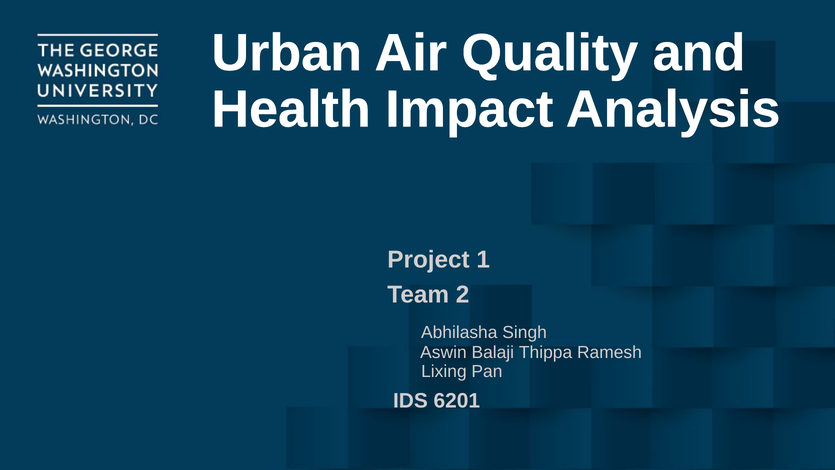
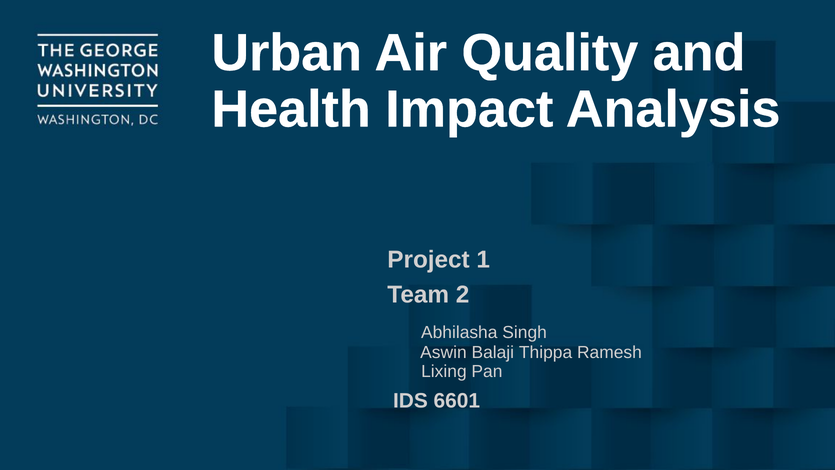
6201: 6201 -> 6601
